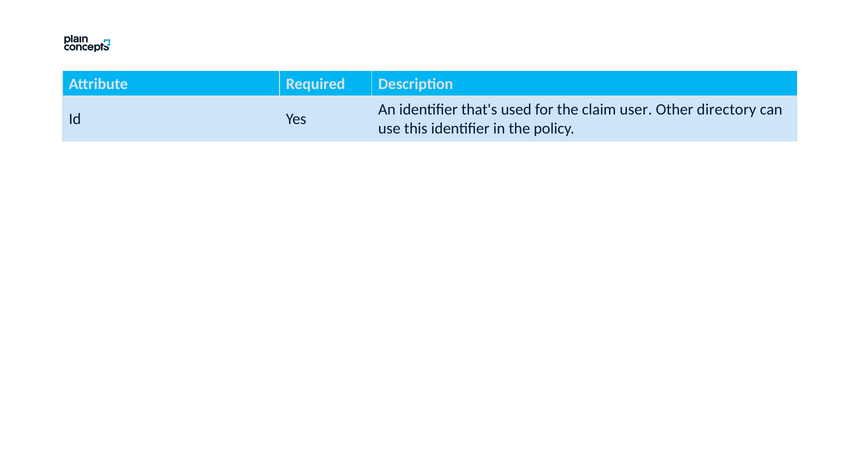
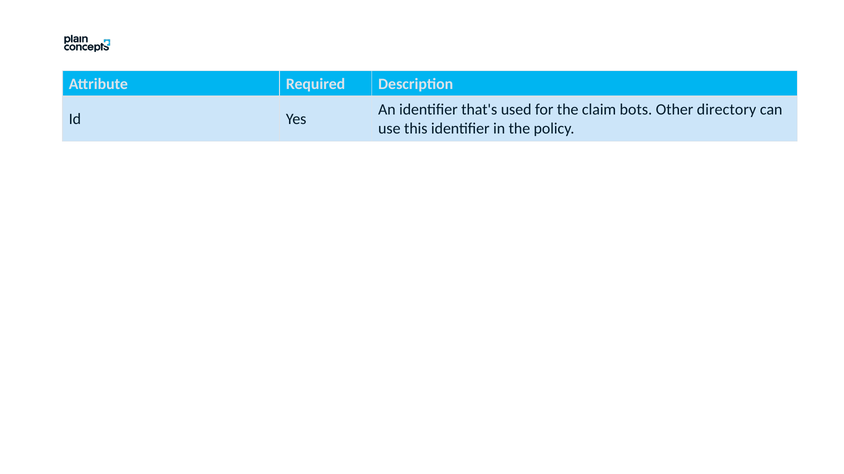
user: user -> bots
